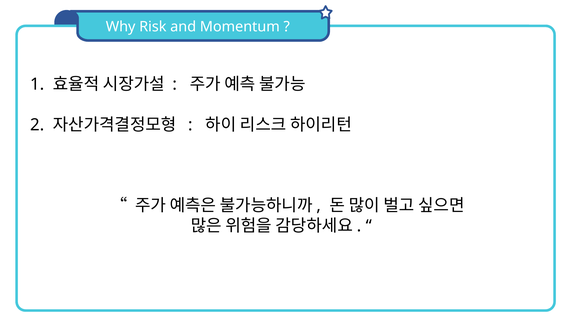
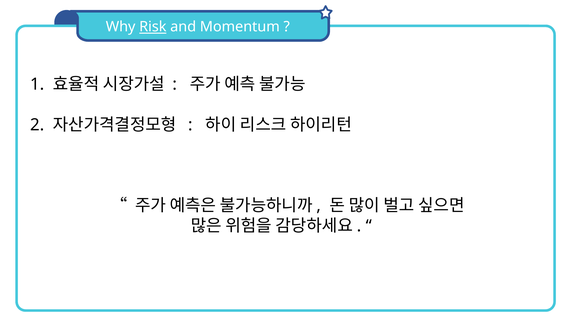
Risk underline: none -> present
